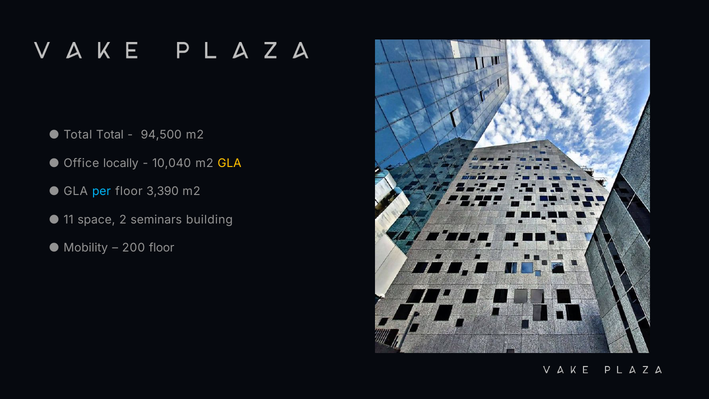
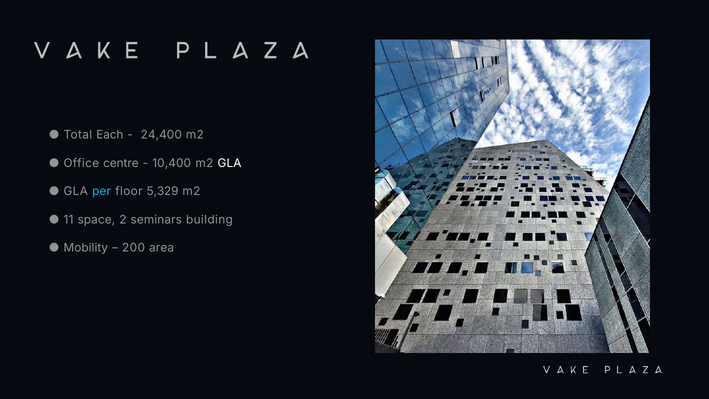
Total Total: Total -> Each
94,500: 94,500 -> 24,400
locally: locally -> centre
10,040: 10,040 -> 10,400
GLA at (230, 163) colour: yellow -> white
3,390: 3,390 -> 5,329
200 floor: floor -> area
